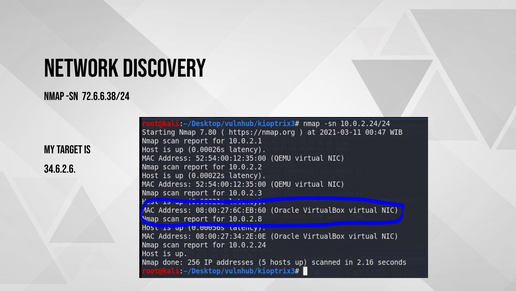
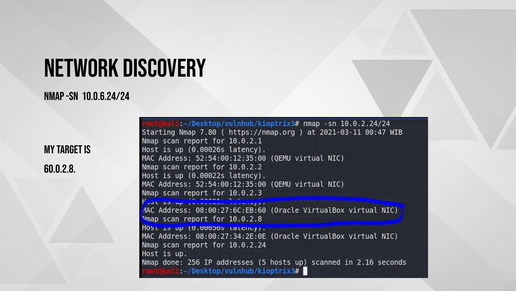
72.6.6.38/24: 72.6.6.38/24 -> 10.0.6.24/24
34.6.2.6: 34.6.2.6 -> 60.0.2.8
